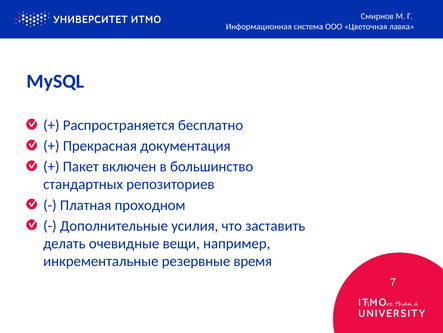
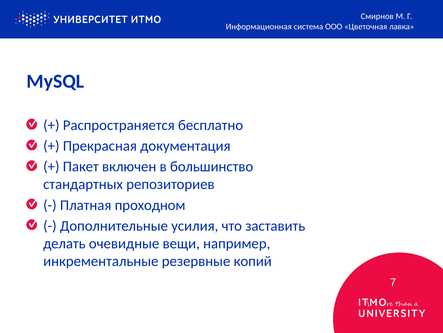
время: время -> копий
